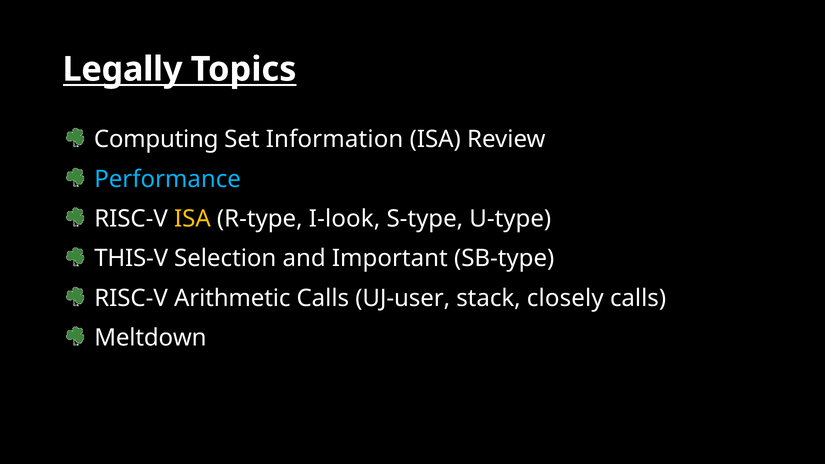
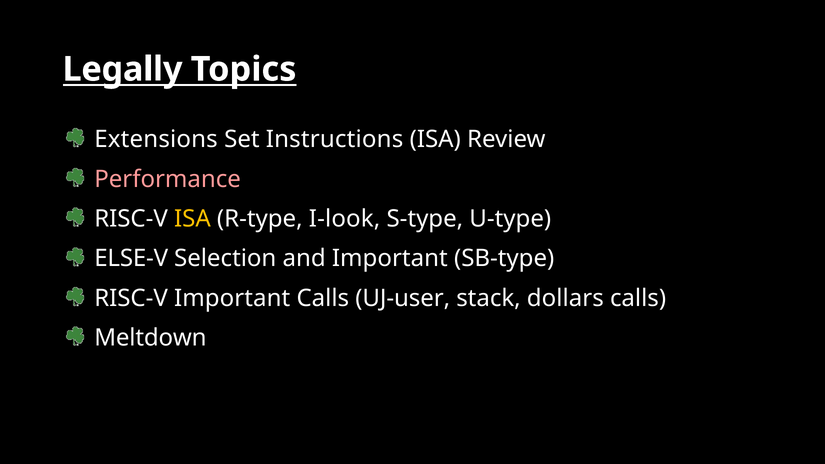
Computing: Computing -> Extensions
Information: Information -> Instructions
Performance colour: light blue -> pink
THIS-V: THIS-V -> ELSE-V
RISC-V Arithmetic: Arithmetic -> Important
closely: closely -> dollars
